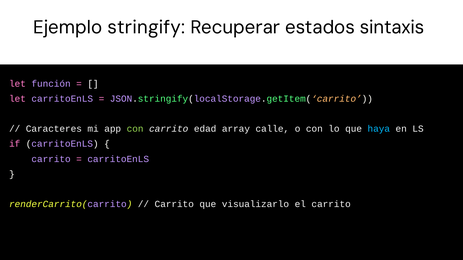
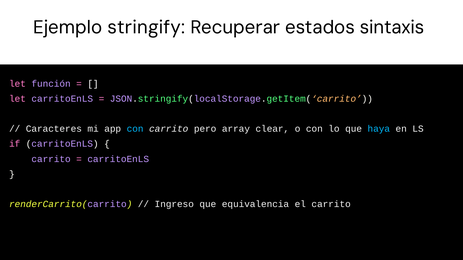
con at (135, 129) colour: light green -> light blue
edad: edad -> pero
calle: calle -> clear
Carrito at (174, 205): Carrito -> Ingreso
visualizarlo: visualizarlo -> equivalencia
